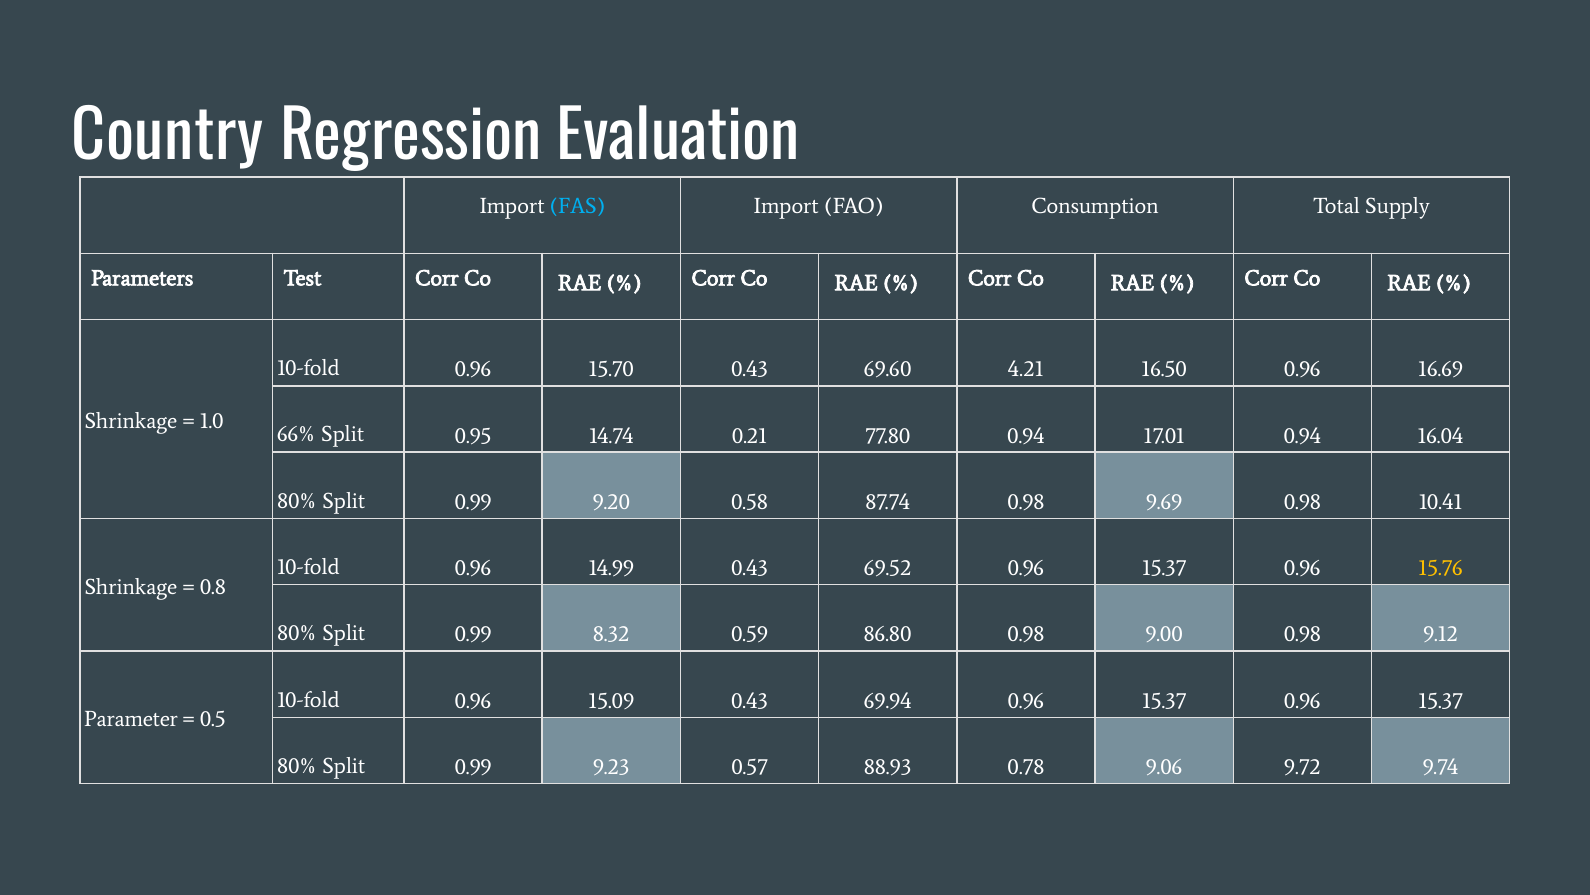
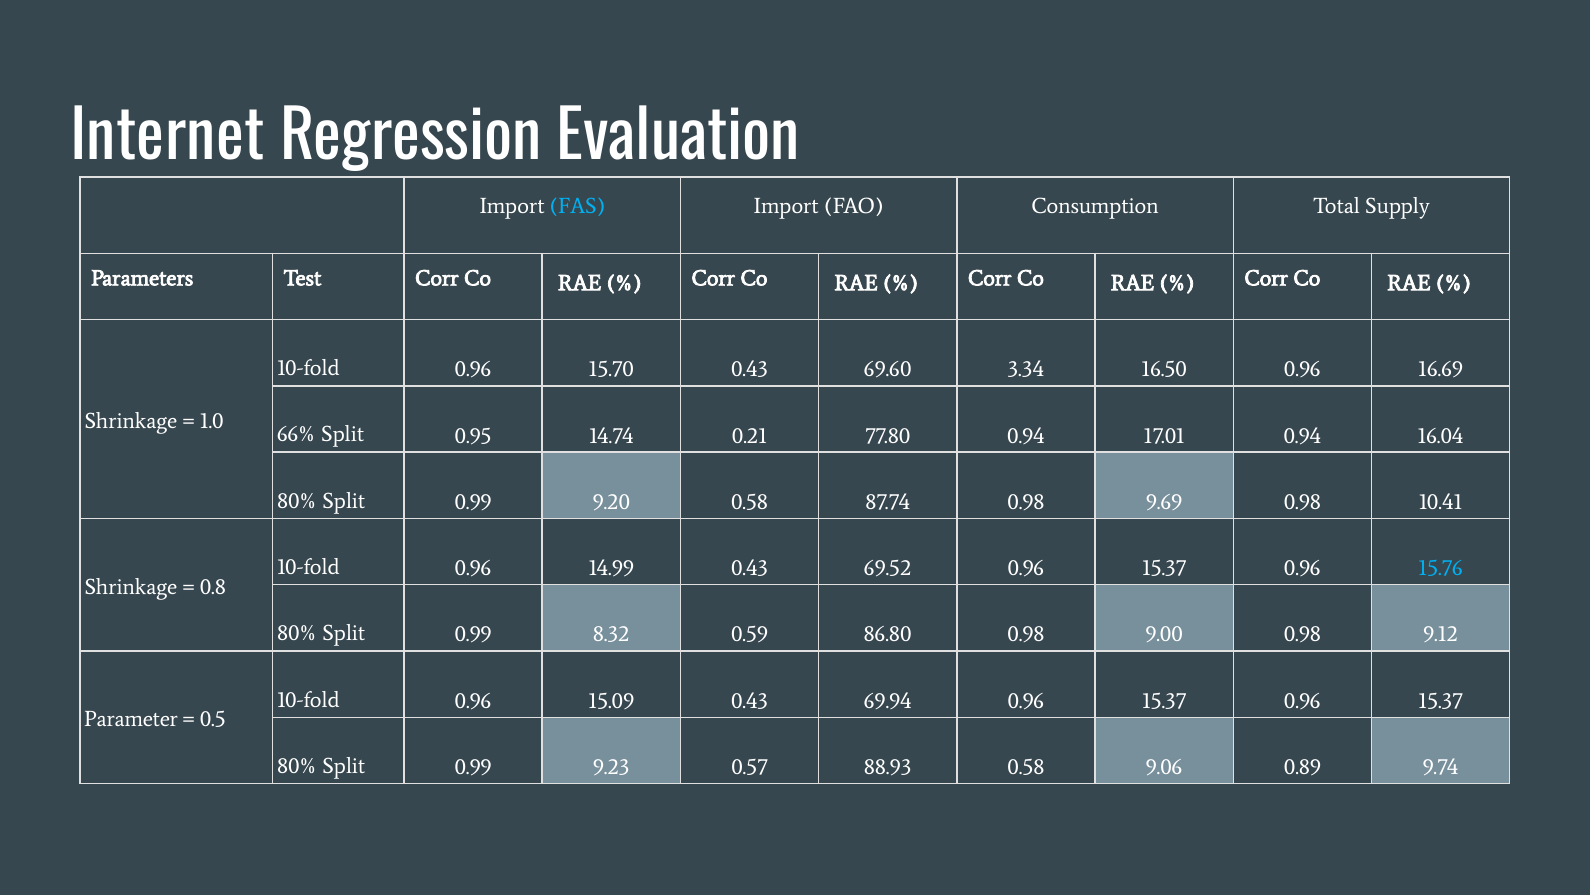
Country: Country -> Internet
4.21: 4.21 -> 3.34
15.76 colour: yellow -> light blue
88.93 0.78: 0.78 -> 0.58
9.72: 9.72 -> 0.89
